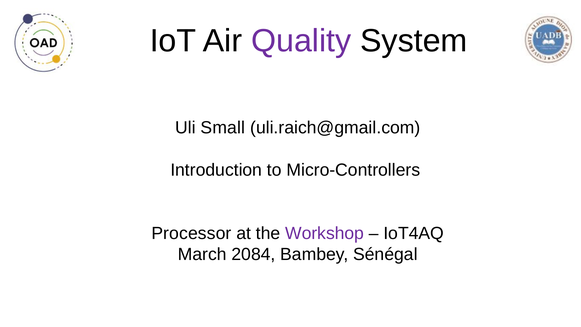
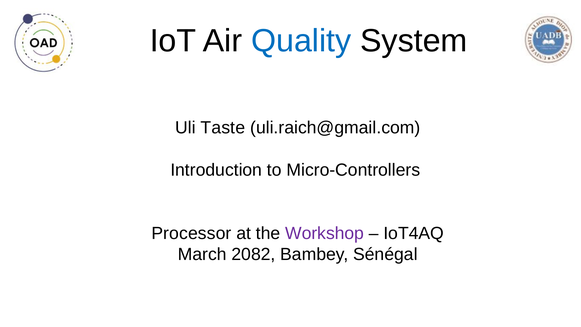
Quality colour: purple -> blue
Small: Small -> Taste
2084: 2084 -> 2082
